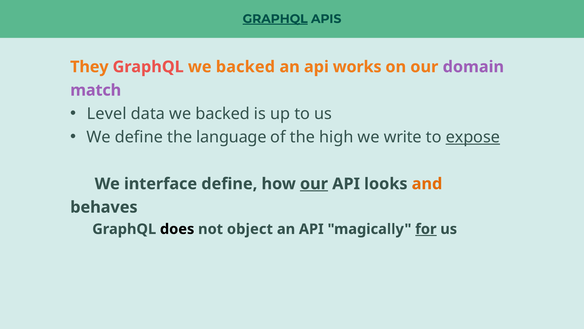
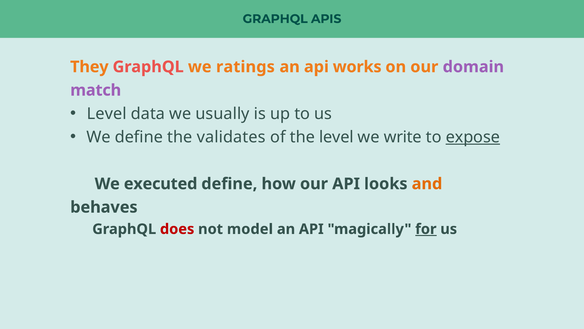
GRAPHQL at (275, 19) underline: present -> none
GraphQL we backed: backed -> ratings
data we backed: backed -> usually
language: language -> validates
the high: high -> level
interface: interface -> executed
our at (314, 184) underline: present -> none
does colour: black -> red
object: object -> model
